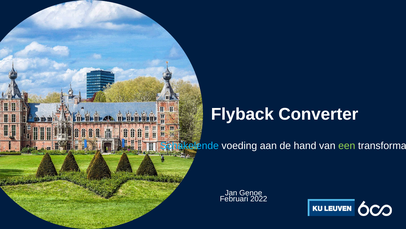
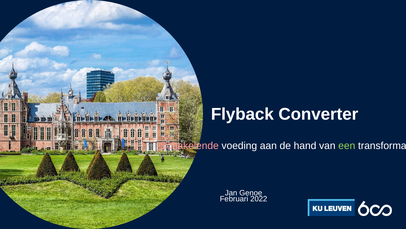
Schakelende colour: light blue -> pink
